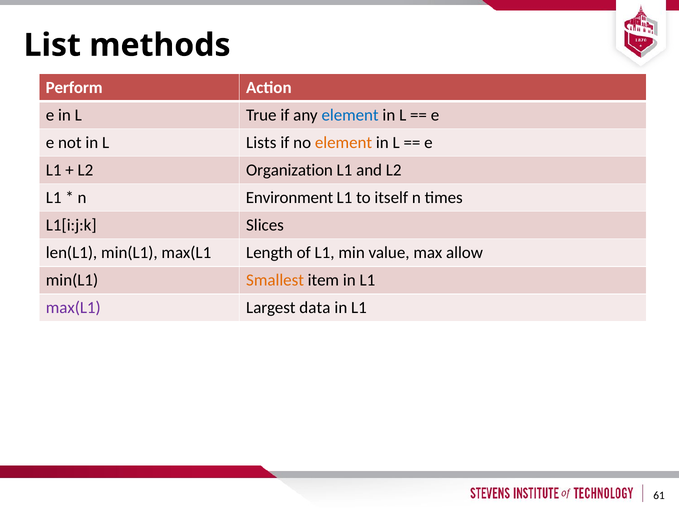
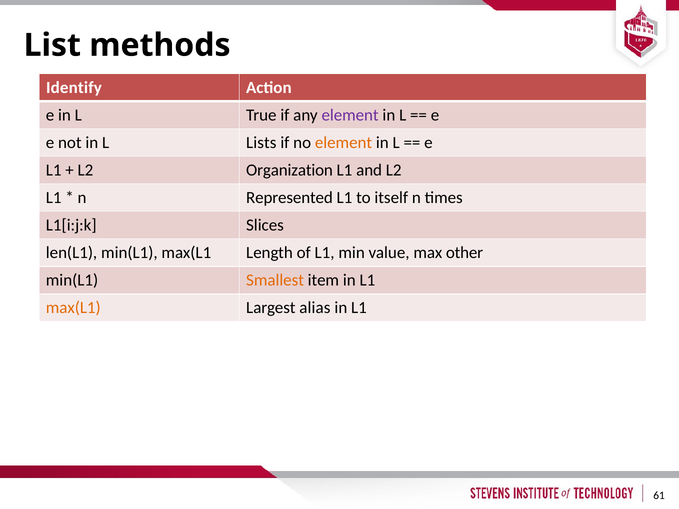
Perform: Perform -> Identify
element at (350, 115) colour: blue -> purple
Environment: Environment -> Represented
allow: allow -> other
max(L1 at (73, 308) colour: purple -> orange
data: data -> alias
